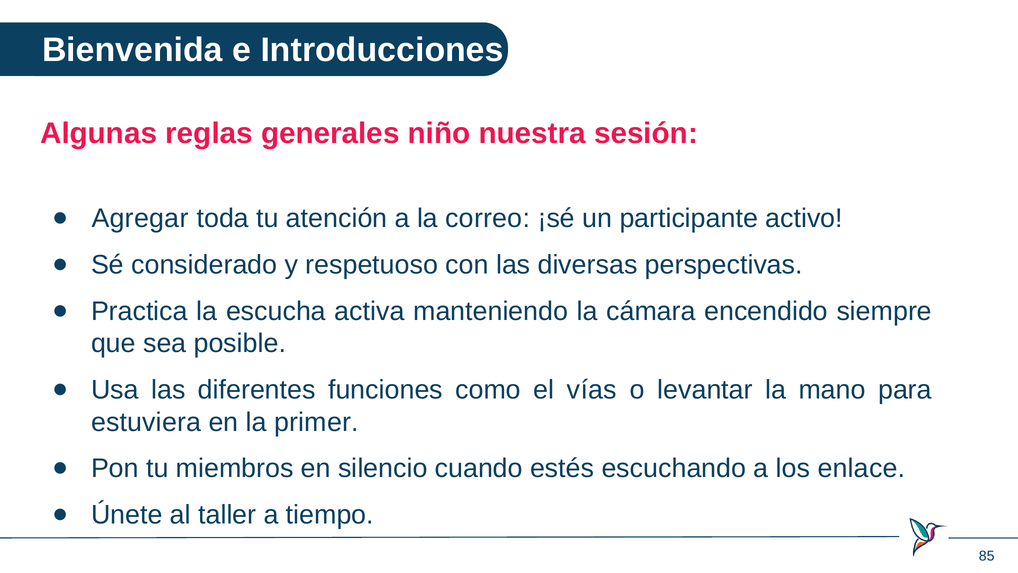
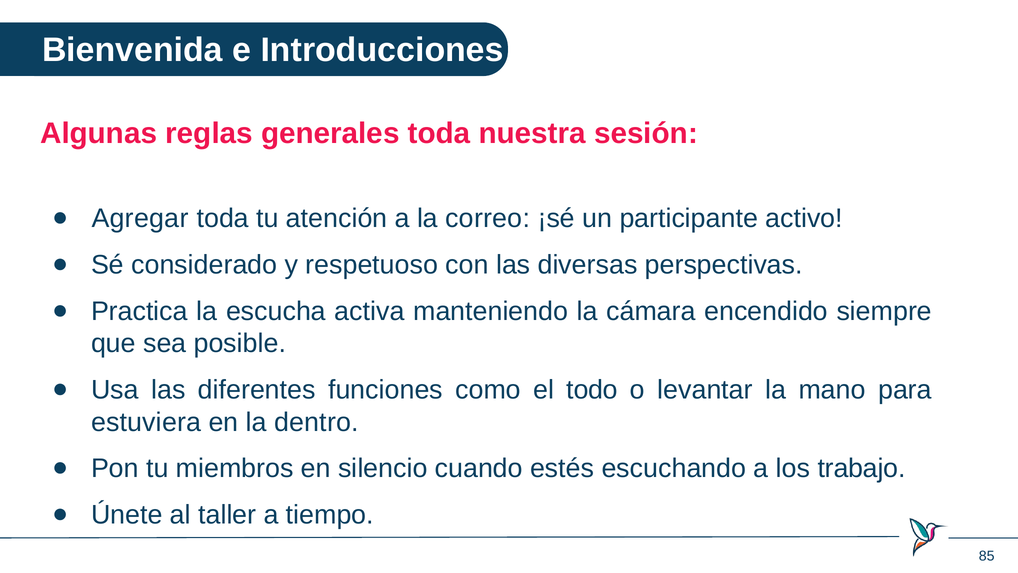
generales niño: niño -> toda
vías: vías -> todo
primer: primer -> dentro
enlace: enlace -> trabajo
